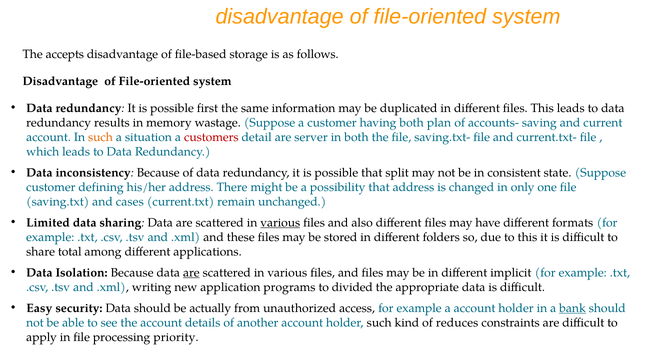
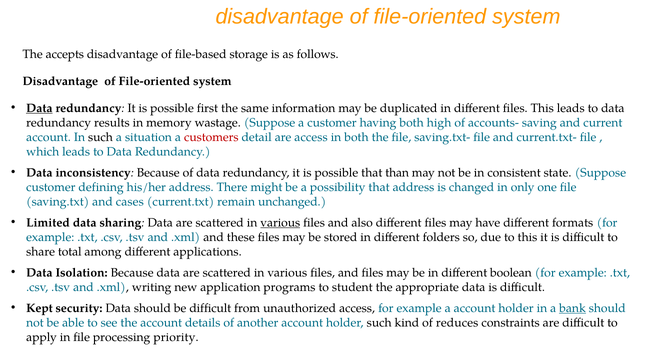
Data at (39, 108) underline: none -> present
plan: plan -> high
such at (100, 137) colour: orange -> black
are server: server -> access
split: split -> than
are at (191, 273) underline: present -> none
implicit: implicit -> boolean
divided: divided -> student
Easy: Easy -> Kept
be actually: actually -> difficult
